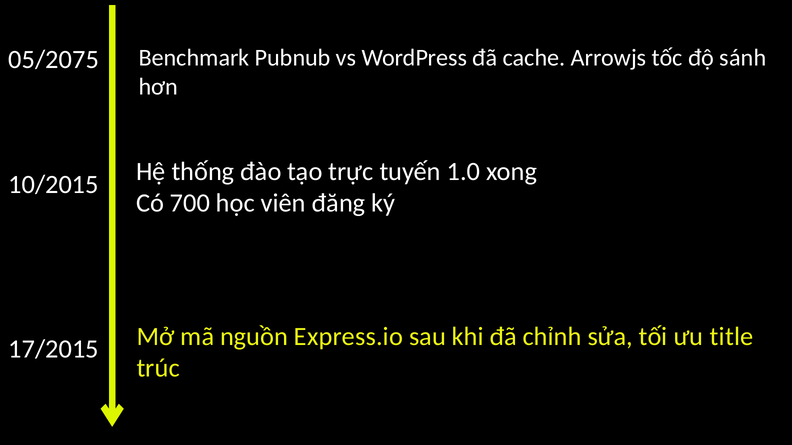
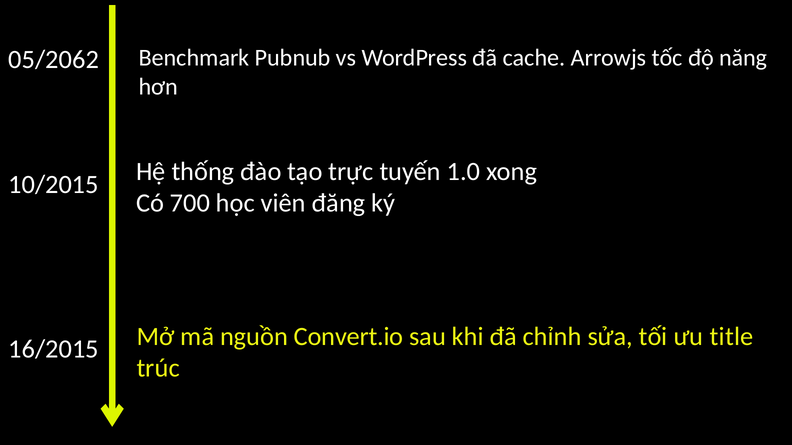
05/2075: 05/2075 -> 05/2062
sánh: sánh -> năng
17/2015: 17/2015 -> 16/2015
Express.io: Express.io -> Convert.io
